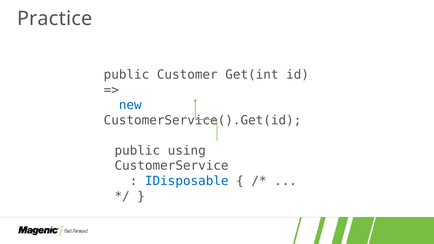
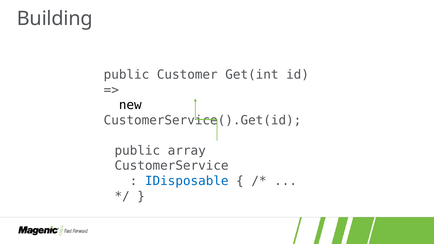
Practice: Practice -> Building
new colour: blue -> black
using: using -> array
